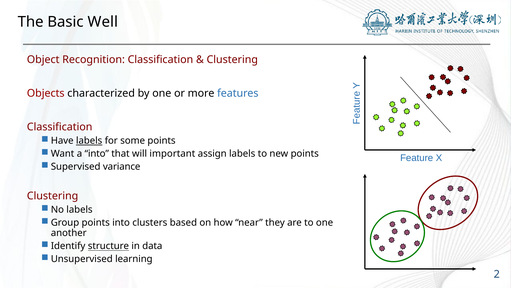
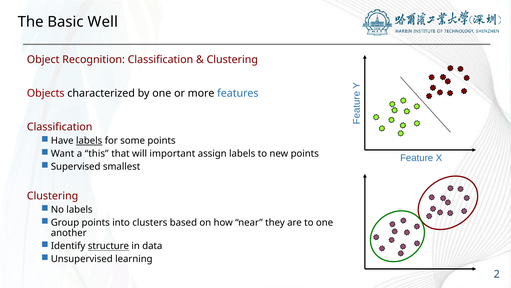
a into: into -> this
variance: variance -> smallest
